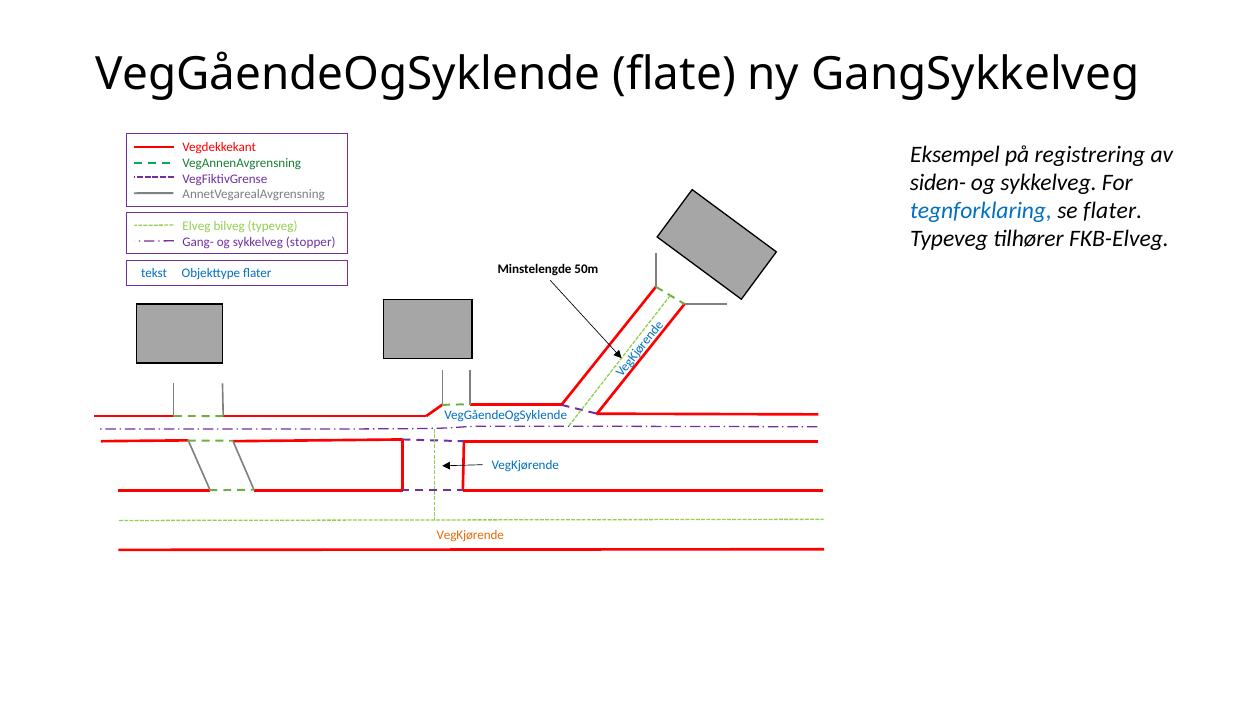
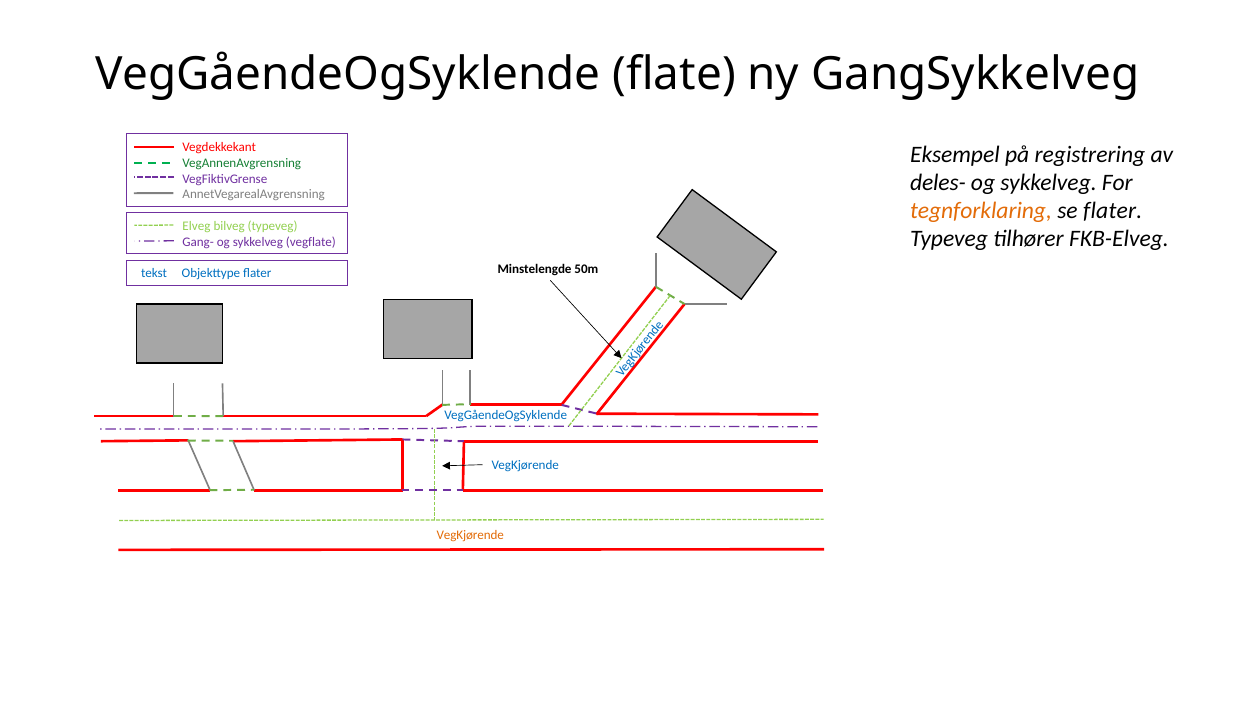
siden-: siden- -> deles-
tegnforklaring colour: blue -> orange
stopper: stopper -> vegflate
